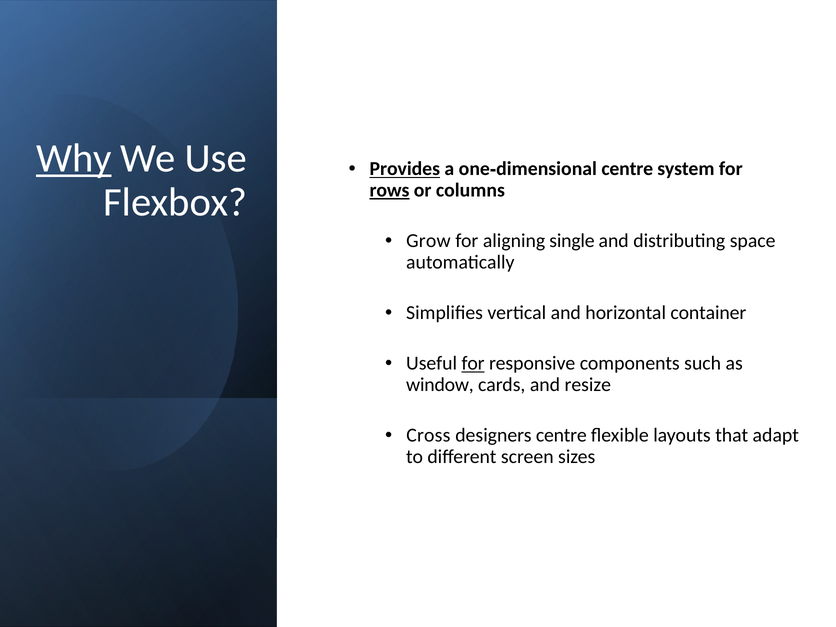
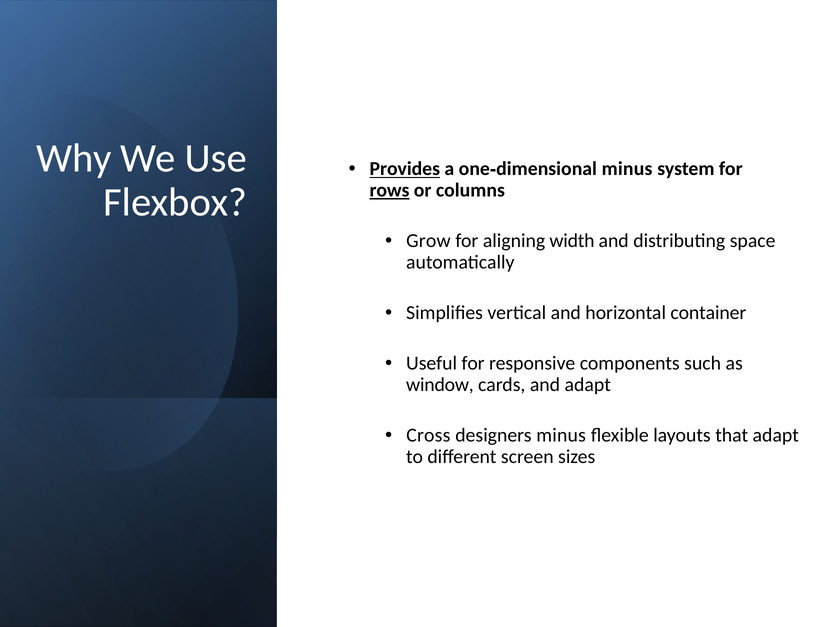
Why underline: present -> none
centre at (627, 169): centre -> minus
single: single -> width
for at (473, 363) underline: present -> none
and resize: resize -> adapt
designers centre: centre -> minus
